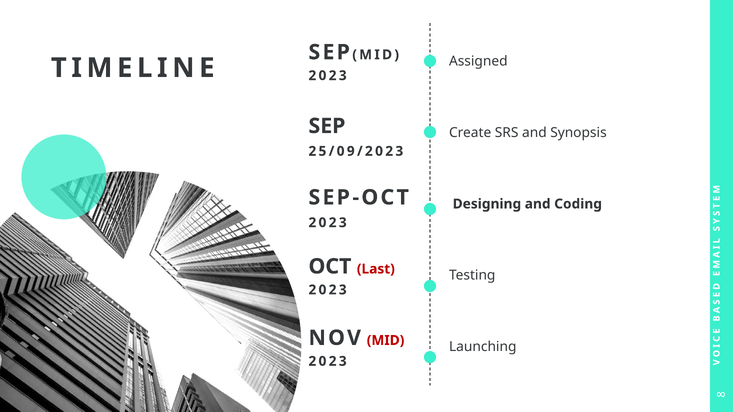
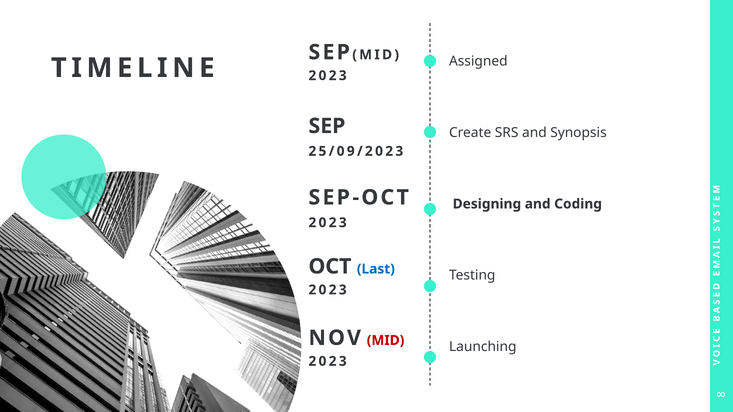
Last colour: red -> blue
